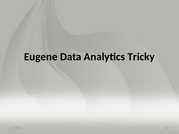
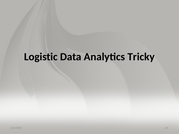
Eugene: Eugene -> Logistic
